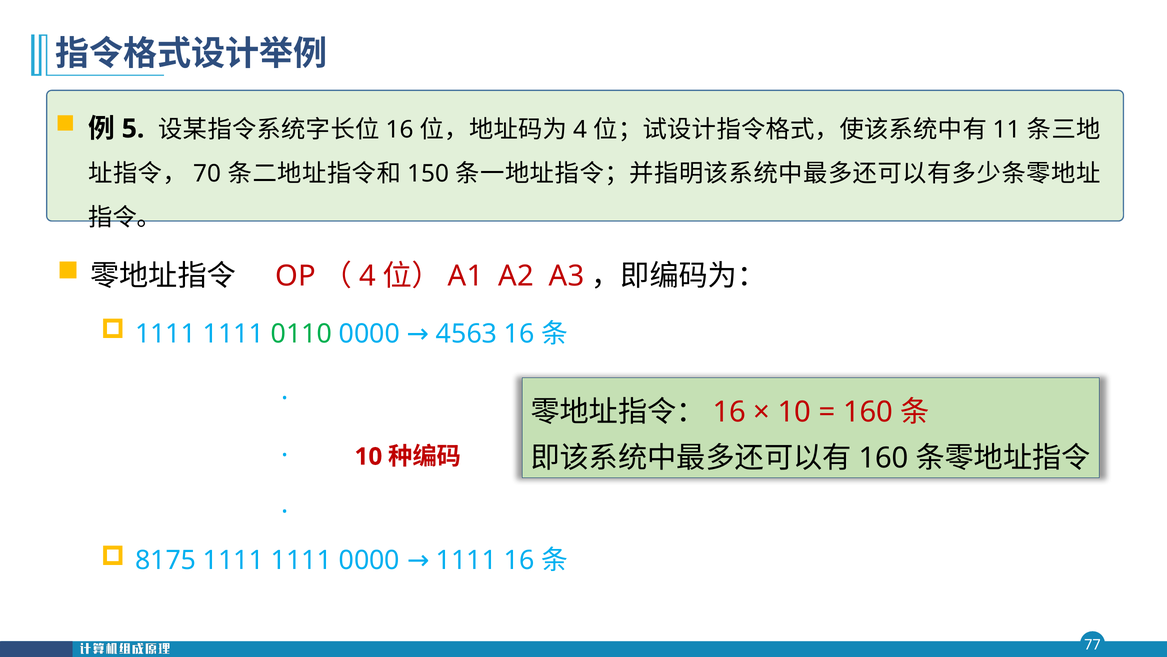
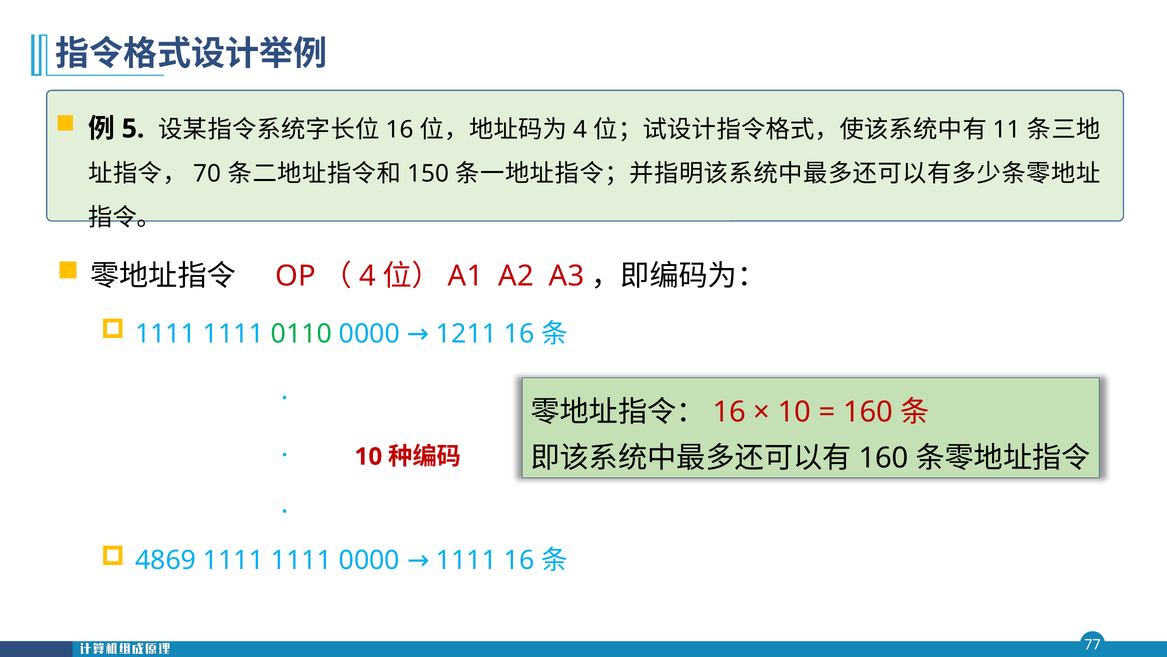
4563: 4563 -> 1211
8175: 8175 -> 4869
